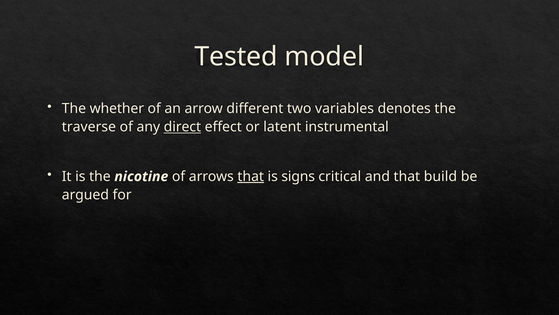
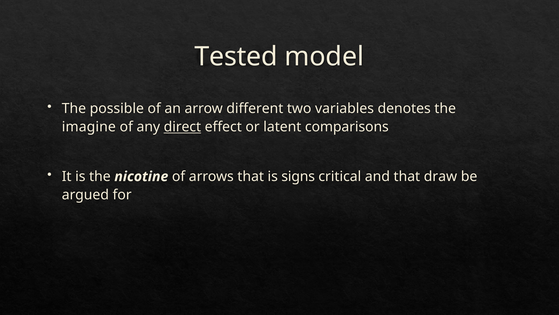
whether: whether -> possible
traverse: traverse -> imagine
instrumental: instrumental -> comparisons
that at (251, 176) underline: present -> none
build: build -> draw
